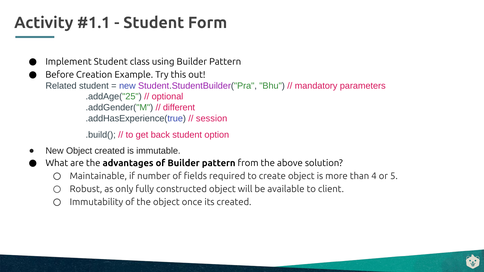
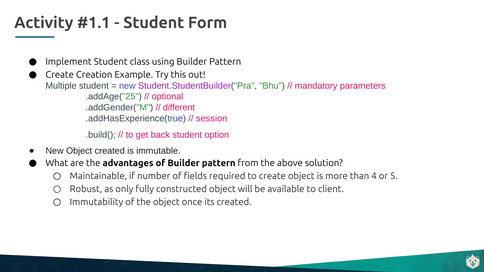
Before at (60, 75): Before -> Create
Related: Related -> Multiple
